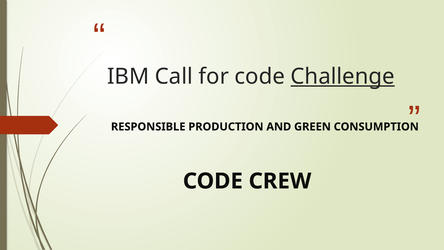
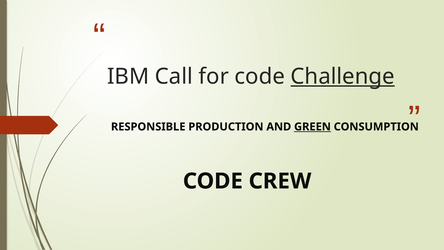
GREEN underline: none -> present
